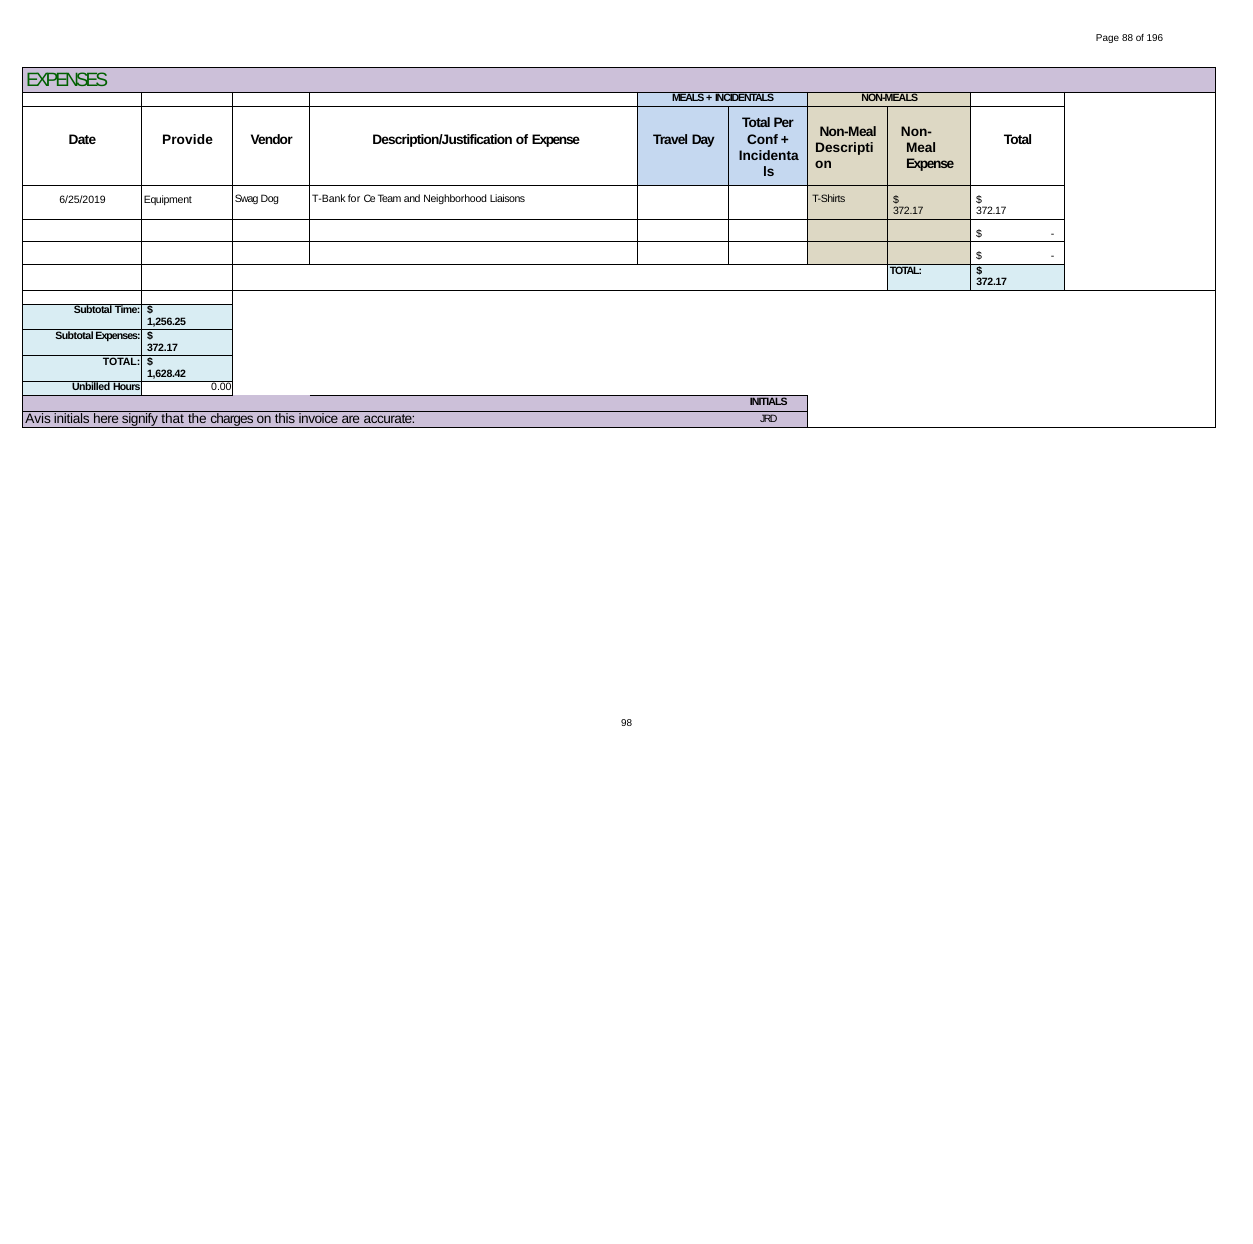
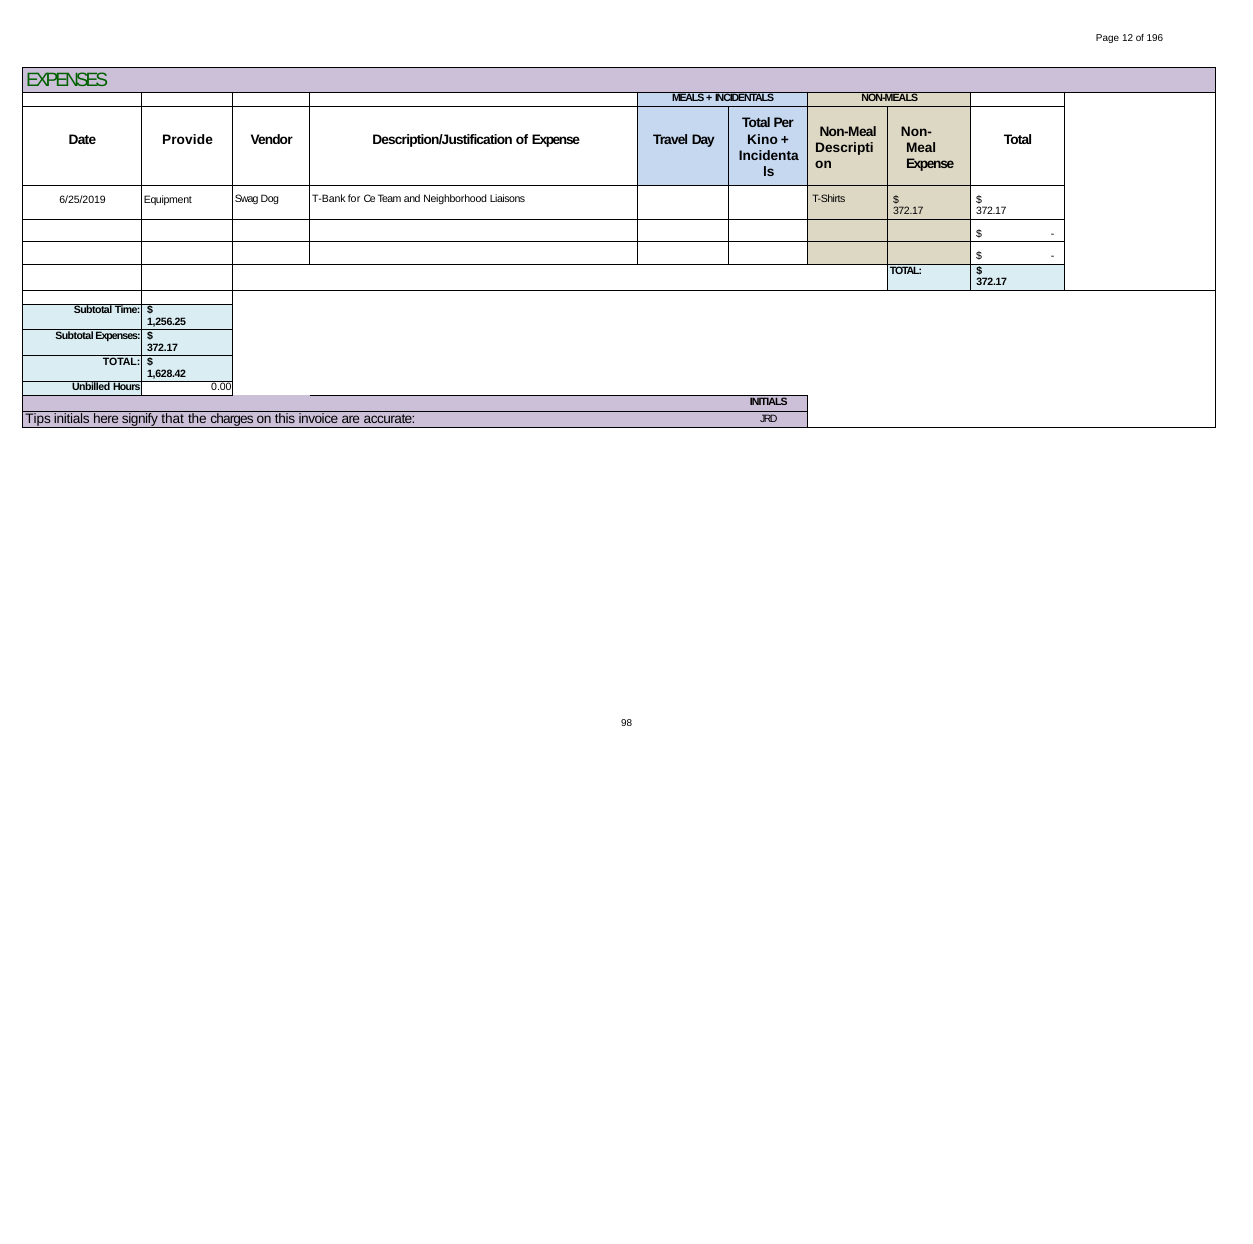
88: 88 -> 12
Conf: Conf -> Kino
Avis: Avis -> Tips
